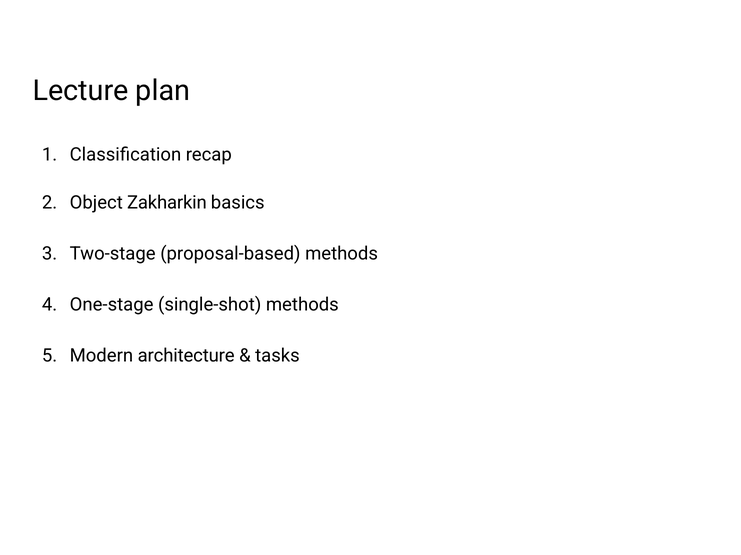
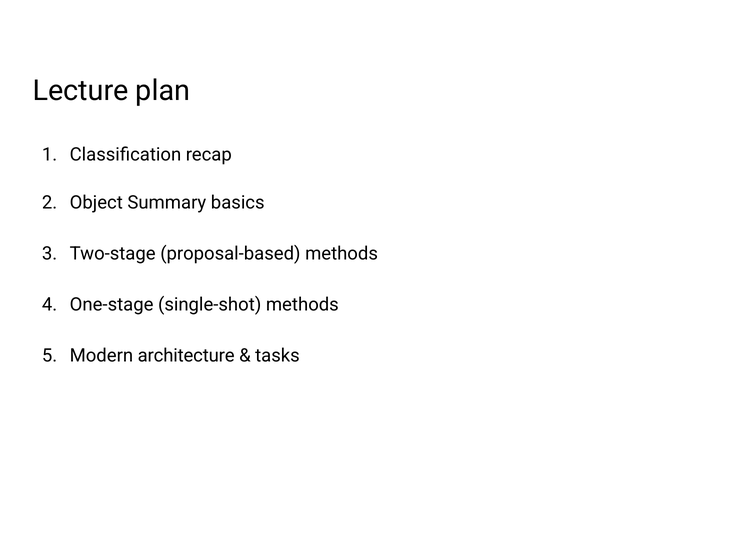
Zakharkin: Zakharkin -> Summary
